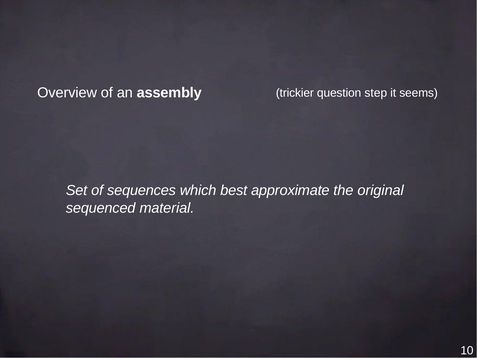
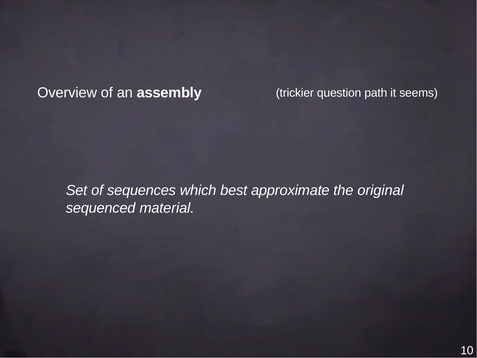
step: step -> path
